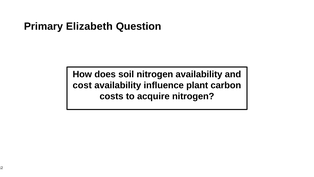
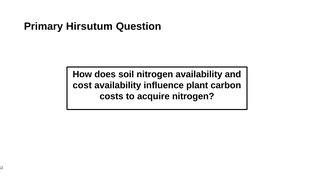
Elizabeth: Elizabeth -> Hirsutum
